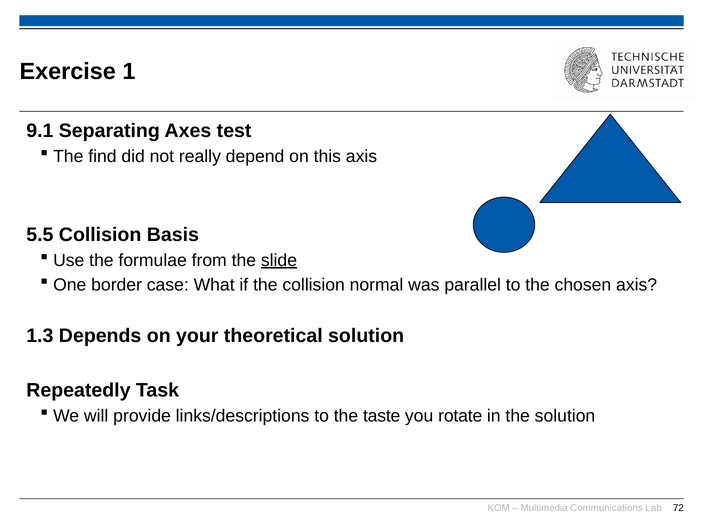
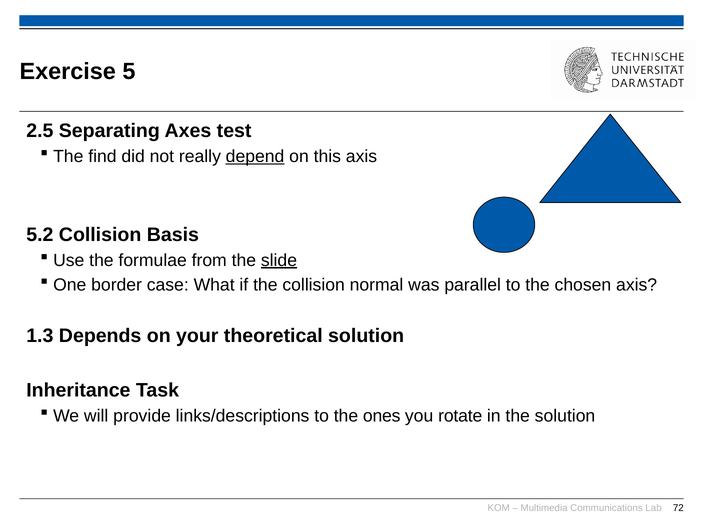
1: 1 -> 5
9.1: 9.1 -> 2.5
depend underline: none -> present
5.5: 5.5 -> 5.2
Repeatedly: Repeatedly -> Inheritance
taste: taste -> ones
